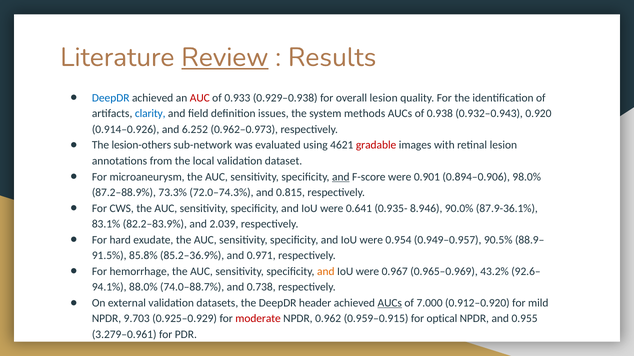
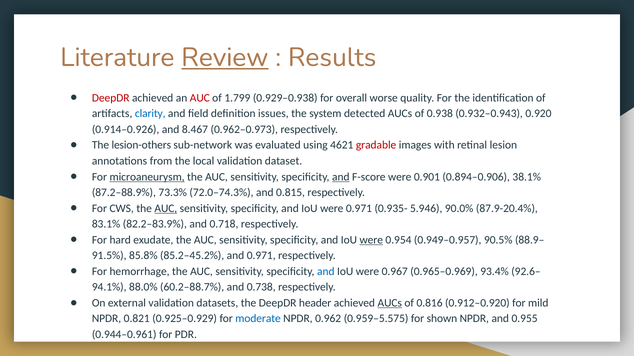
DeepDR at (111, 98) colour: blue -> red
0.933: 0.933 -> 1.799
overall lesion: lesion -> worse
methods: methods -> detected
6.252: 6.252 -> 8.467
microaneurysm underline: none -> present
98.0%: 98.0% -> 38.1%
AUC at (166, 209) underline: none -> present
were 0.641: 0.641 -> 0.971
8.946: 8.946 -> 5.946
87.9-36.1%: 87.9-36.1% -> 87.9-20.4%
2.039: 2.039 -> 0.718
were at (371, 240) underline: none -> present
85.2–36.9%: 85.2–36.9% -> 85.2–45.2%
and at (326, 272) colour: orange -> blue
43.2%: 43.2% -> 93.4%
74.0–88.7%: 74.0–88.7% -> 60.2–88.7%
7.000: 7.000 -> 0.816
9.703: 9.703 -> 0.821
moderate colour: red -> blue
0.959–0.915: 0.959–0.915 -> 0.959–5.575
optical: optical -> shown
3.279–0.961: 3.279–0.961 -> 0.944–0.961
